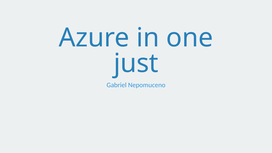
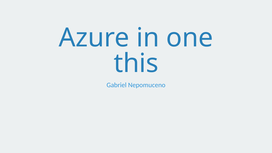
just: just -> this
